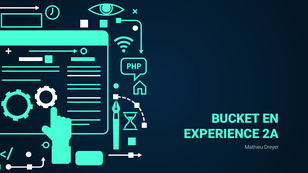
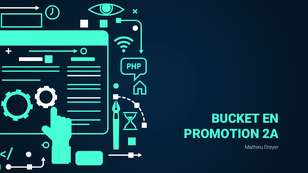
EXPERIENCE: EXPERIENCE -> PROMOTION
